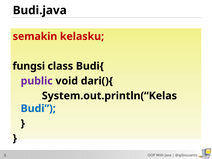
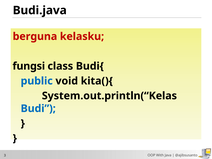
semakin: semakin -> berguna
public colour: purple -> blue
dari(){: dari(){ -> kita(){
